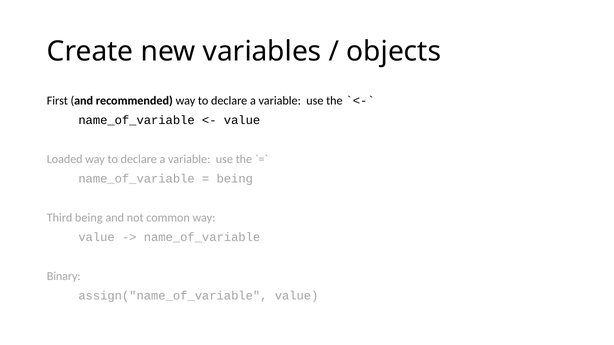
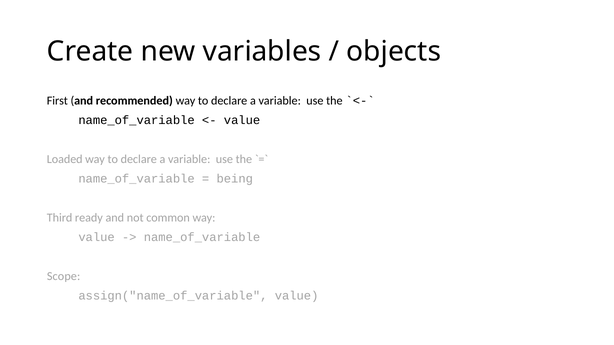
Third being: being -> ready
Binary: Binary -> Scope
